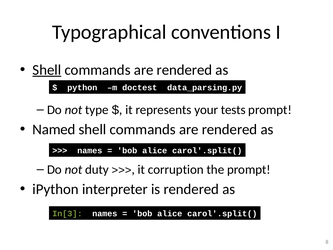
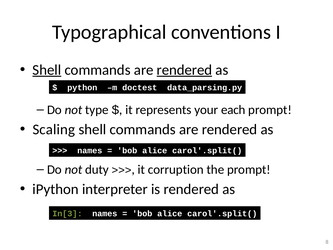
rendered at (184, 70) underline: none -> present
tests: tests -> each
Named: Named -> Scaling
